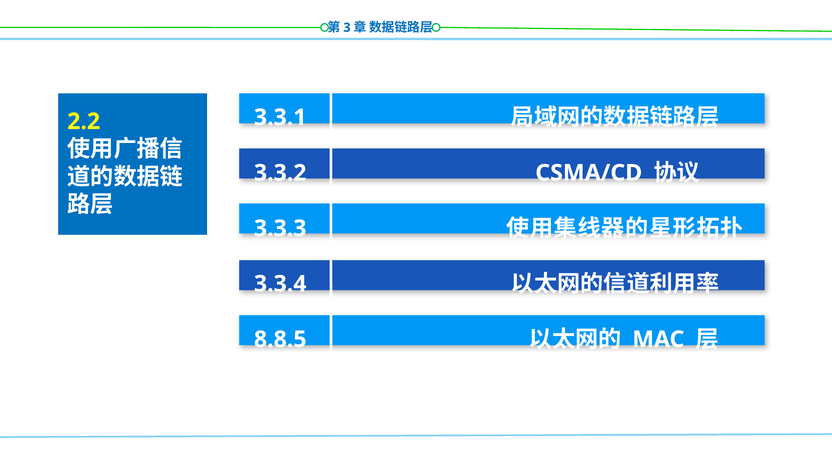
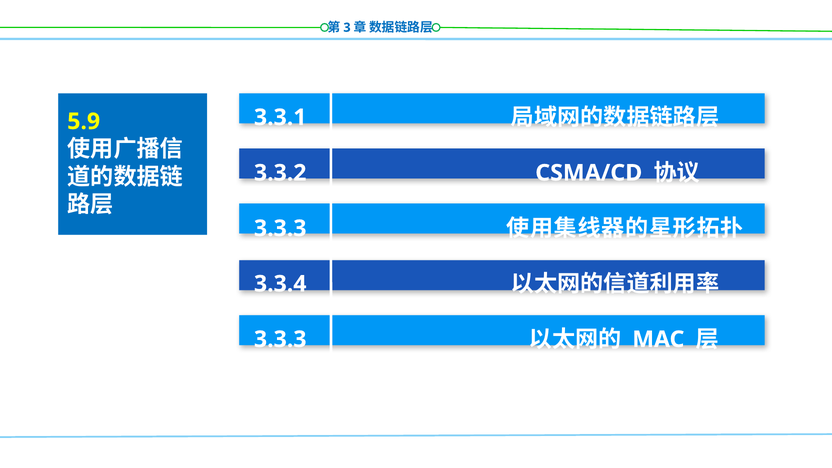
2.2: 2.2 -> 5.9
8.8.5 at (280, 339): 8.8.5 -> 3.3.3
